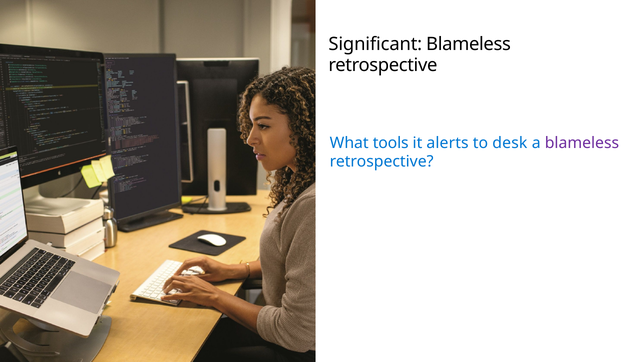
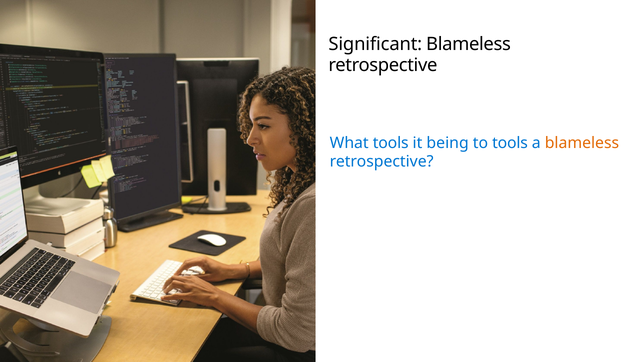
alerts: alerts -> being
to desk: desk -> tools
blameless at (582, 143) colour: purple -> orange
